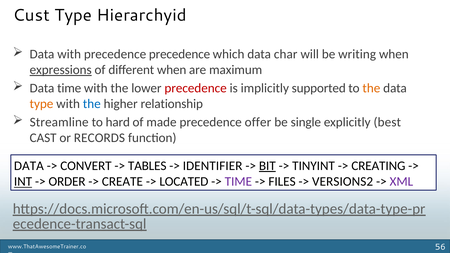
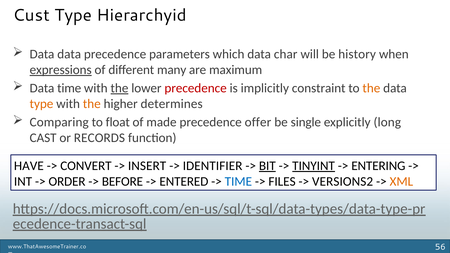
Data with: with -> data
precedence precedence: precedence -> parameters
writing: writing -> history
different when: when -> many
the at (119, 88) underline: none -> present
supported: supported -> constraint
the at (92, 104) colour: blue -> orange
relationship: relationship -> determines
Streamline: Streamline -> Comparing
hard: hard -> float
best: best -> long
DATA at (29, 166): DATA -> HAVE
TABLES: TABLES -> INSERT
TINYINT underline: none -> present
CREATING: CREATING -> ENTERING
INT underline: present -> none
CREATE: CREATE -> BEFORE
LOCATED: LOCATED -> ENTERED
TIME at (238, 182) colour: purple -> blue
XML colour: purple -> orange
